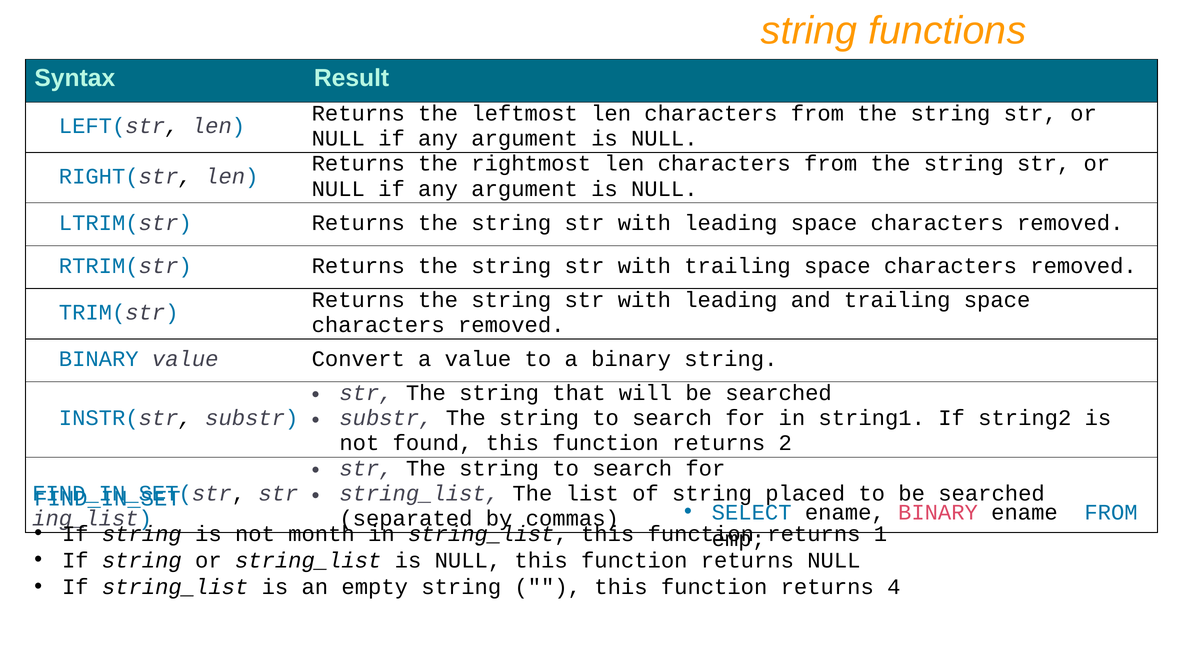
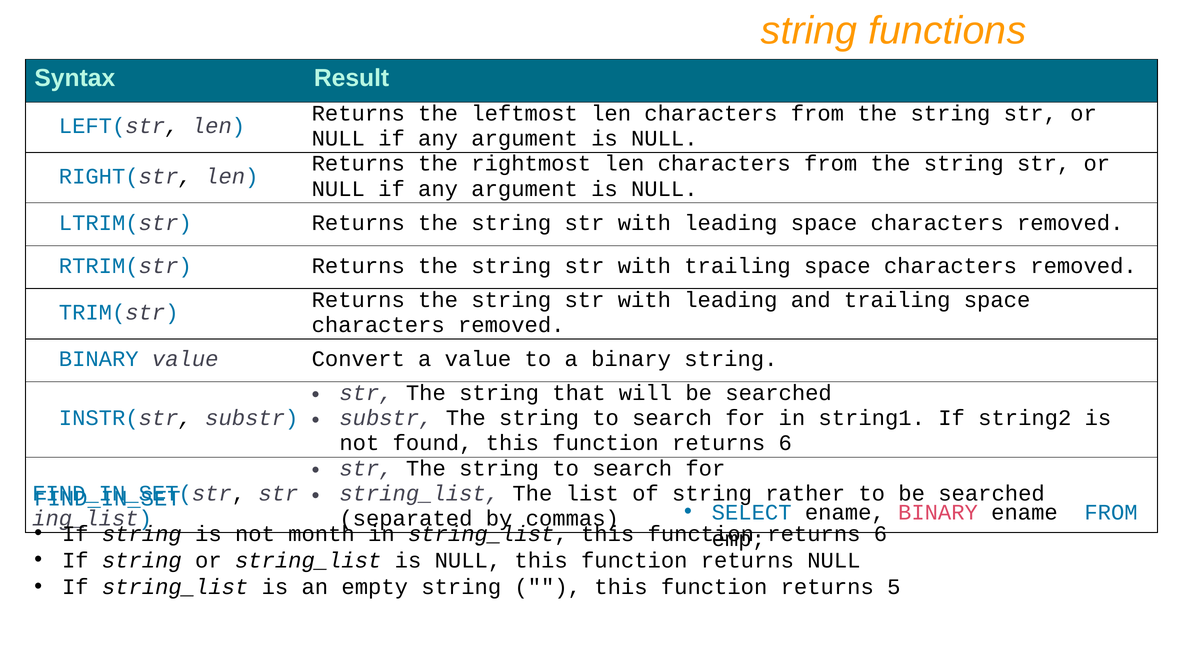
2 at (785, 443): 2 -> 6
placed: placed -> rather
1 at (880, 534): 1 -> 6
4: 4 -> 5
